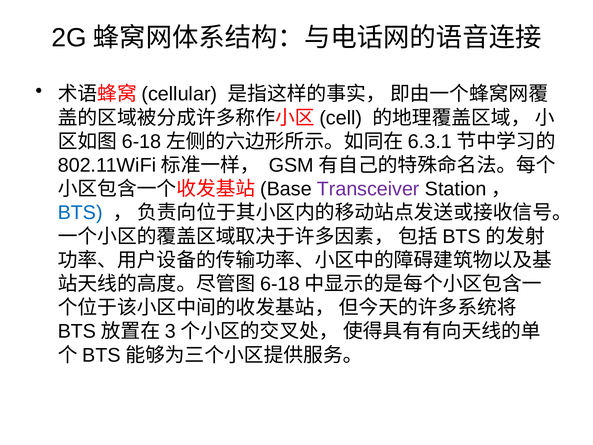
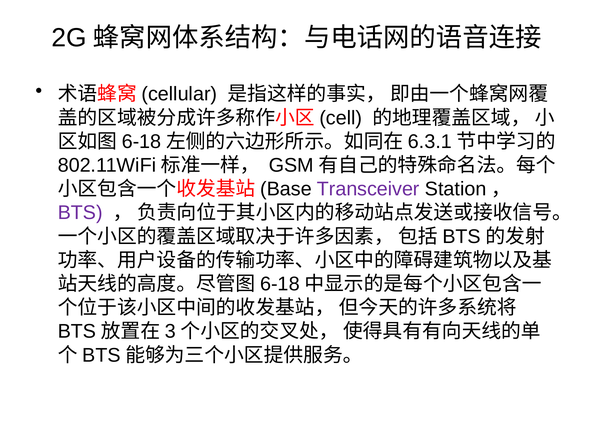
BTS colour: blue -> purple
